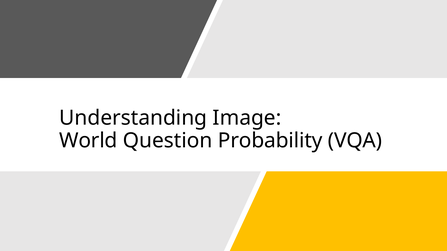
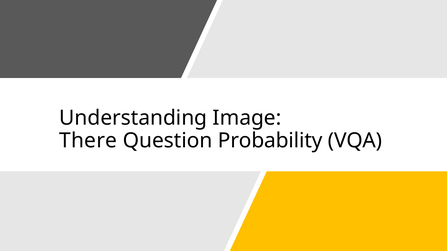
World: World -> There
